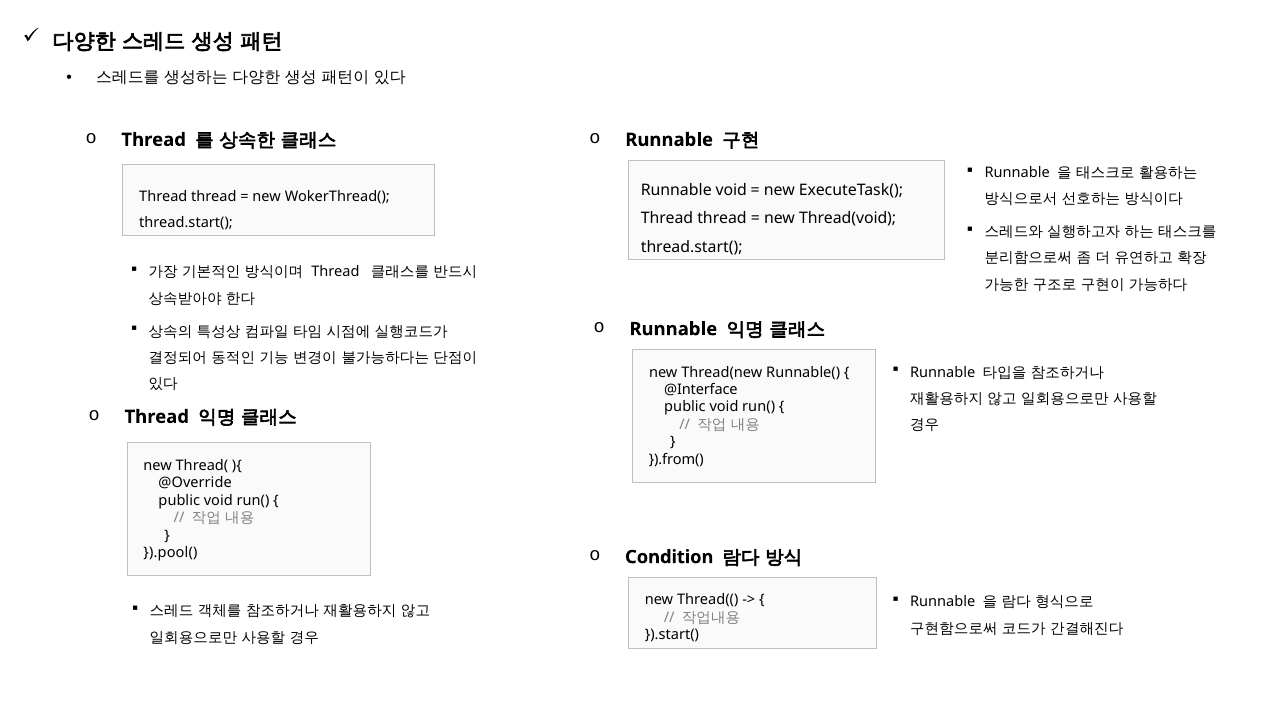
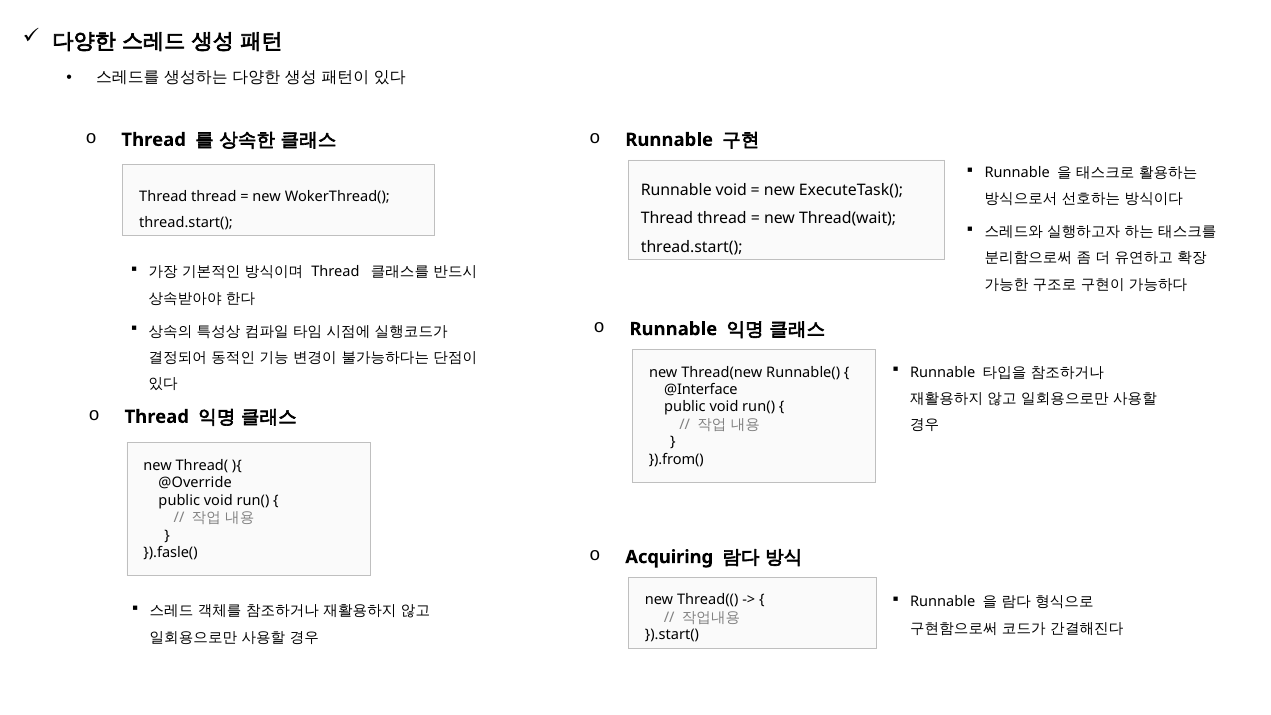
Thread(void: Thread(void -> Thread(wait
Condition: Condition -> Acquiring
}).pool(: }).pool( -> }).fasle(
